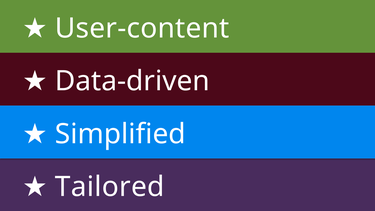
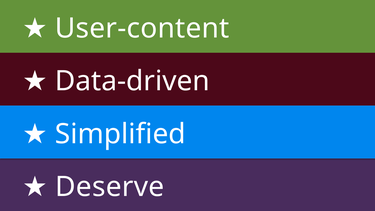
Tailored: Tailored -> Deserve
